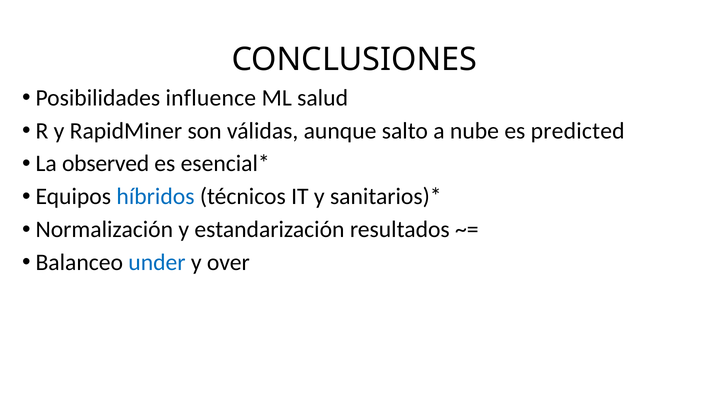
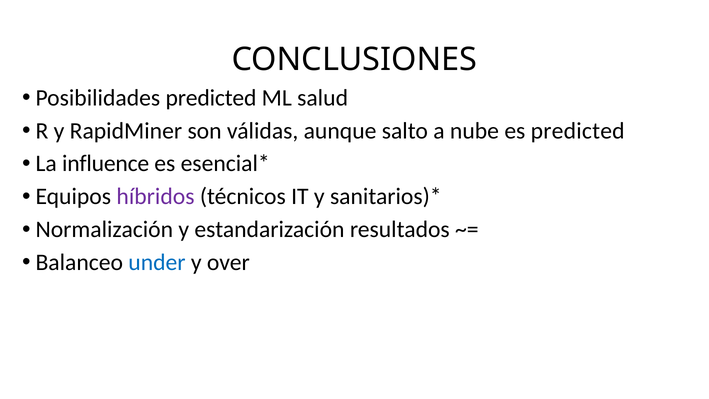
Posibilidades influence: influence -> predicted
observed: observed -> influence
híbridos colour: blue -> purple
